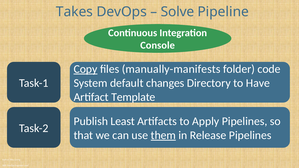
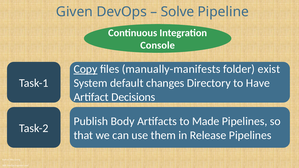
Takes: Takes -> Given
code: code -> exist
Template: Template -> Decisions
Least: Least -> Body
Apply: Apply -> Made
them underline: present -> none
